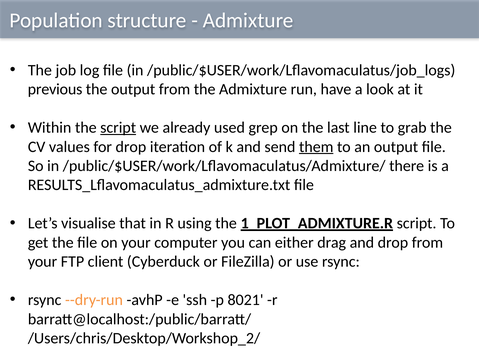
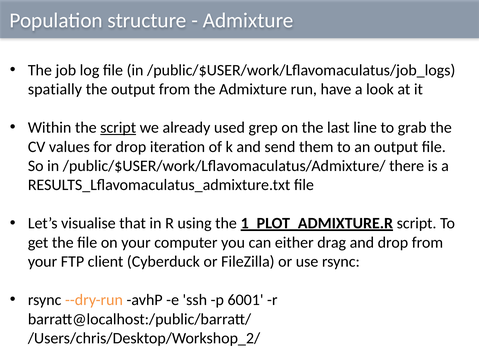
previous: previous -> spatially
them underline: present -> none
8021: 8021 -> 6001
